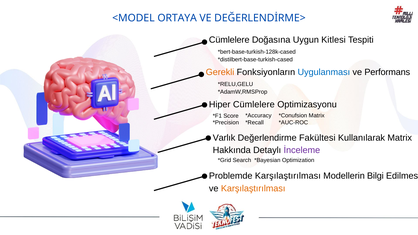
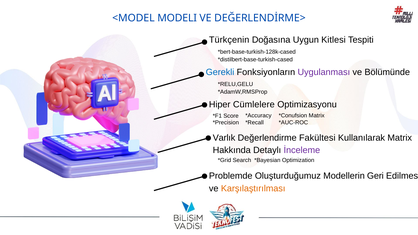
ORTAYA: ORTAYA -> MODELI
Cümlelere at (229, 40): Cümlelere -> Türkçenin
Gerekli colour: orange -> blue
Uygulanması colour: blue -> purple
Performans: Performans -> Bölümünde
Problemde Karşılaştırılması: Karşılaştırılması -> Oluşturduğumuz
Bilgi: Bilgi -> Geri
